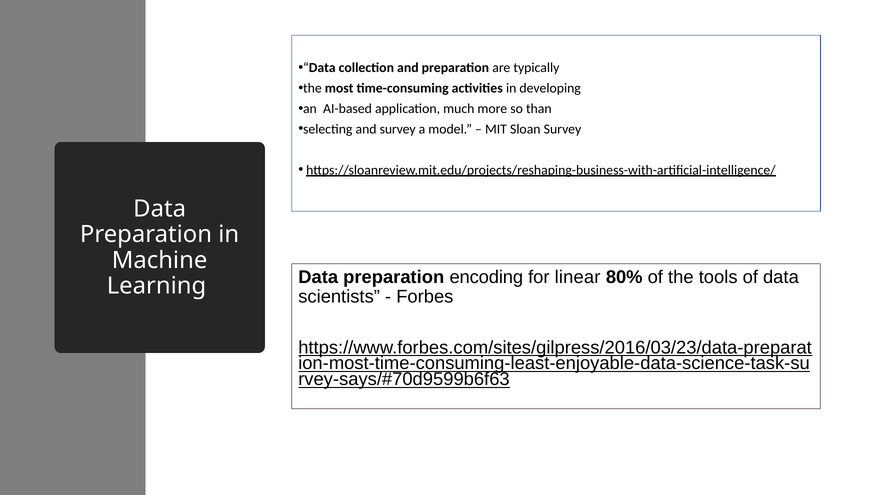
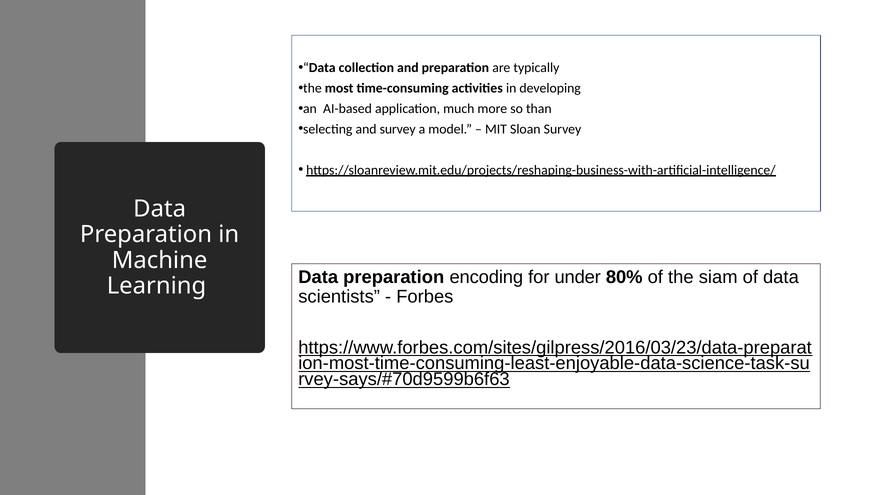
linear: linear -> under
tools: tools -> siam
